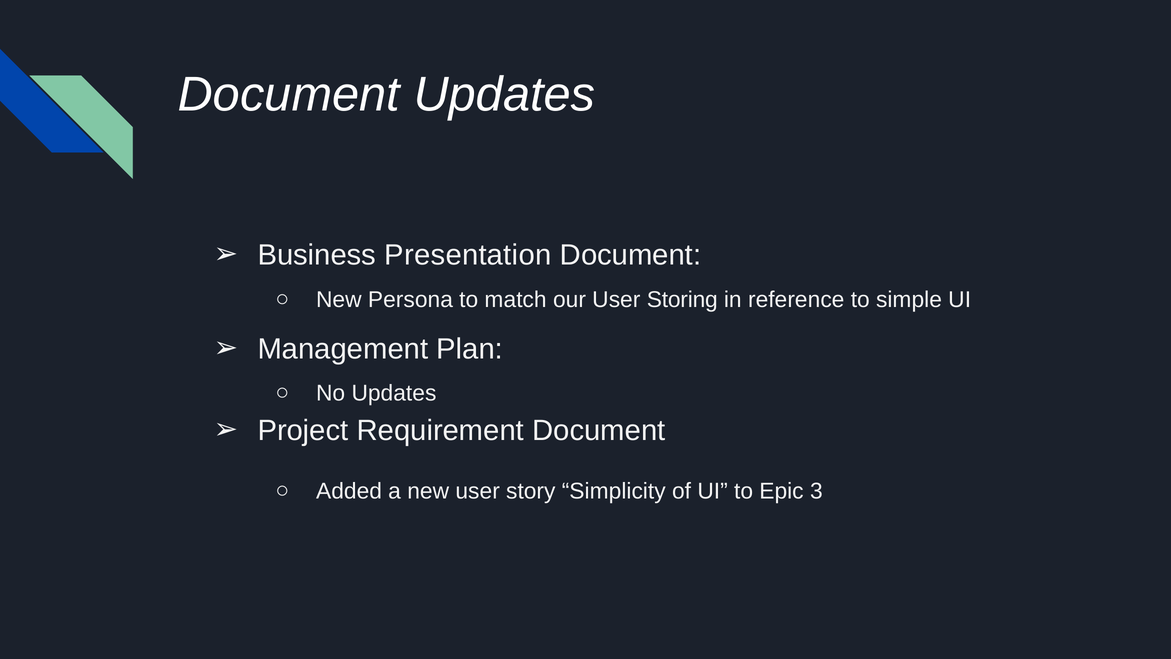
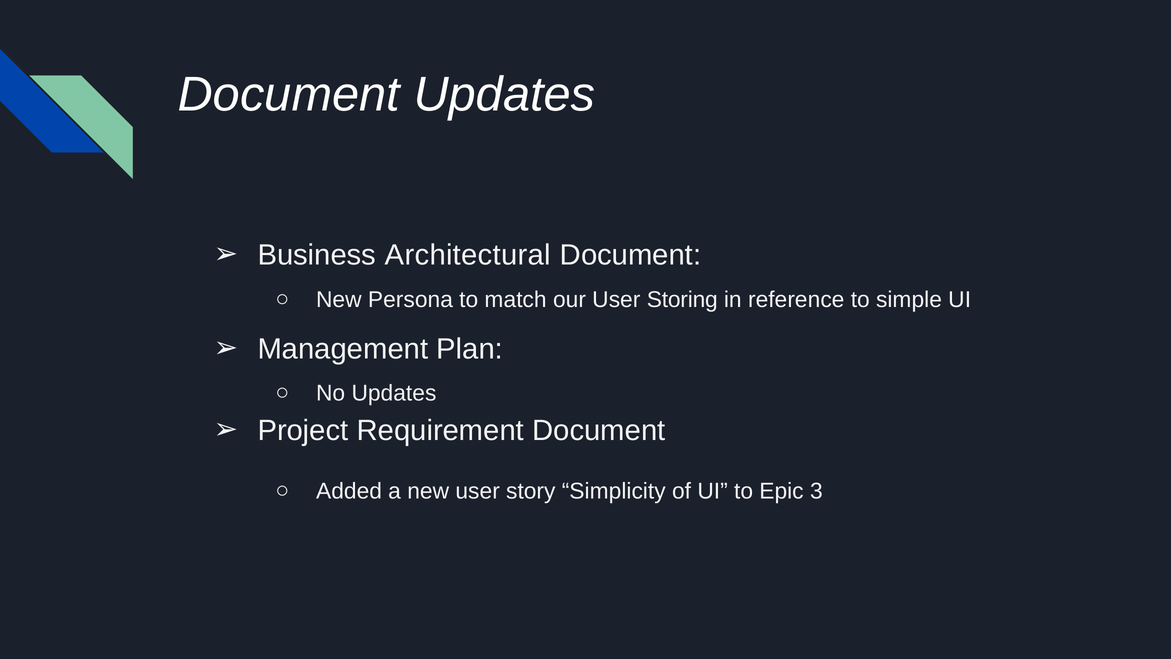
Presentation: Presentation -> Architectural
